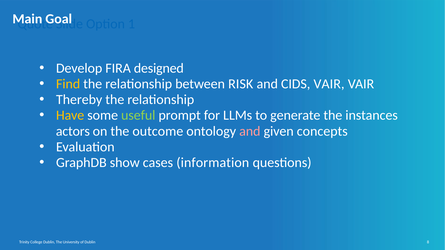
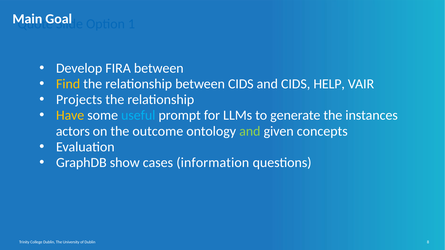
FIRA designed: designed -> between
between RISK: RISK -> CIDS
CIDS VAIR: VAIR -> HELP
Thereby: Thereby -> Projects
useful colour: light green -> light blue
and at (250, 131) colour: pink -> light green
